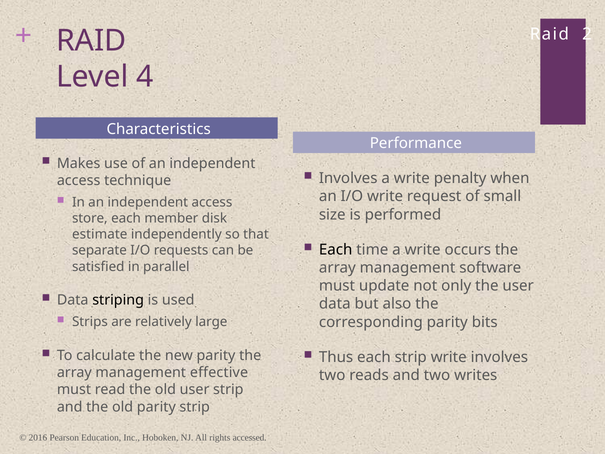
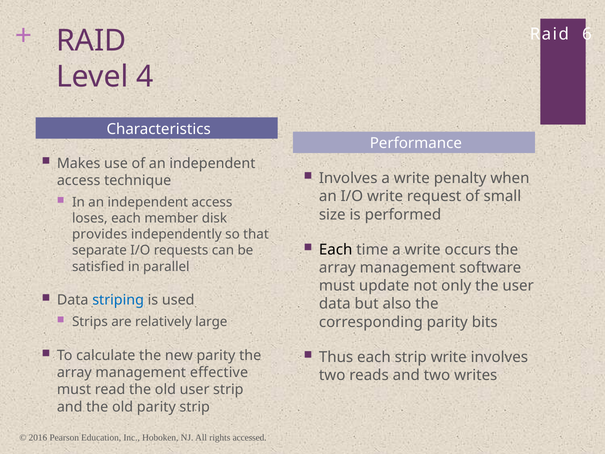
2: 2 -> 6
store: store -> loses
estimate: estimate -> provides
striping colour: black -> blue
